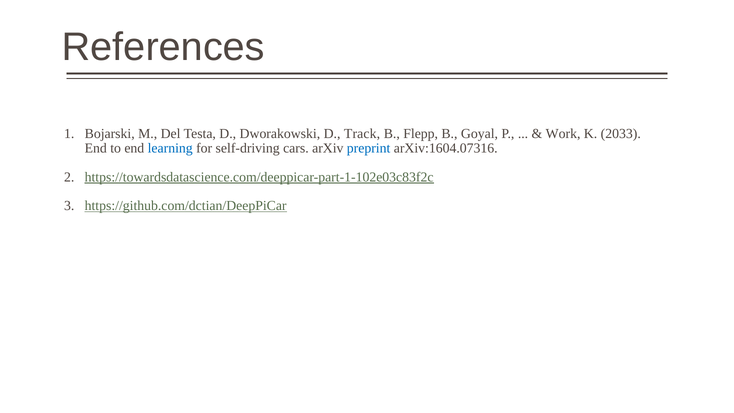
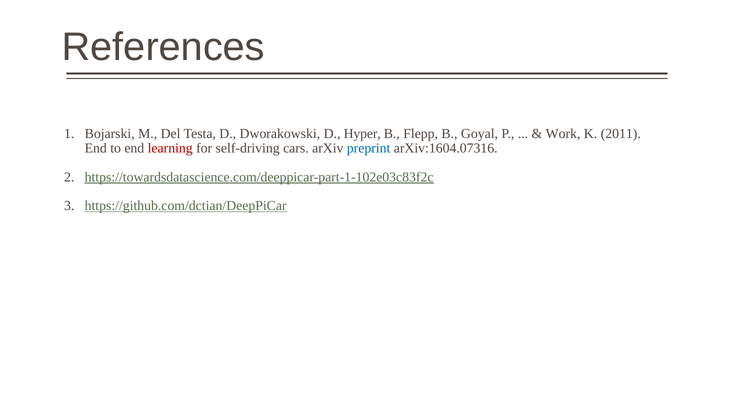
Track: Track -> Hyper
2033: 2033 -> 2011
learning colour: blue -> red
